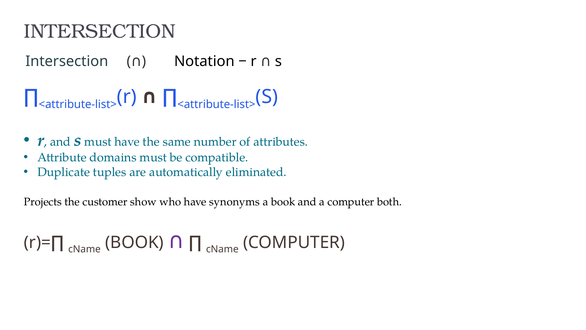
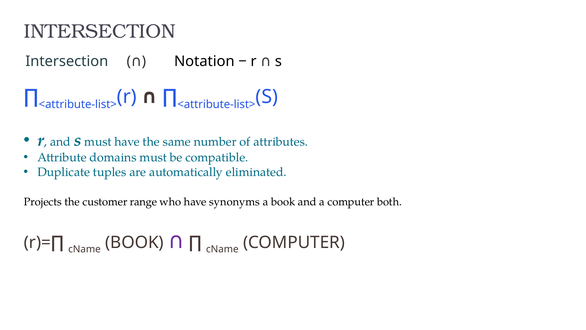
show: show -> range
